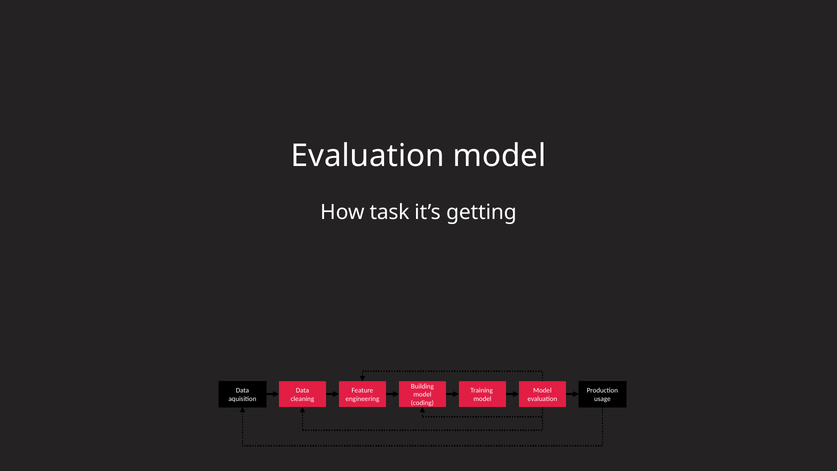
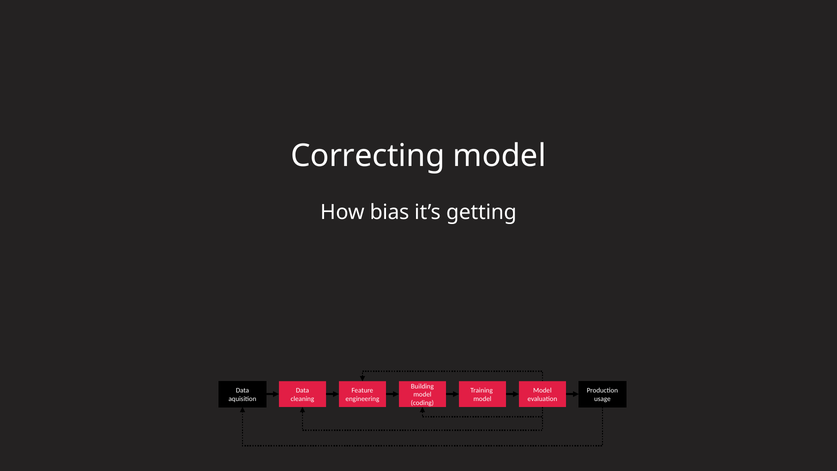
Evaluation at (368, 156): Evaluation -> Correcting
task: task -> bias
